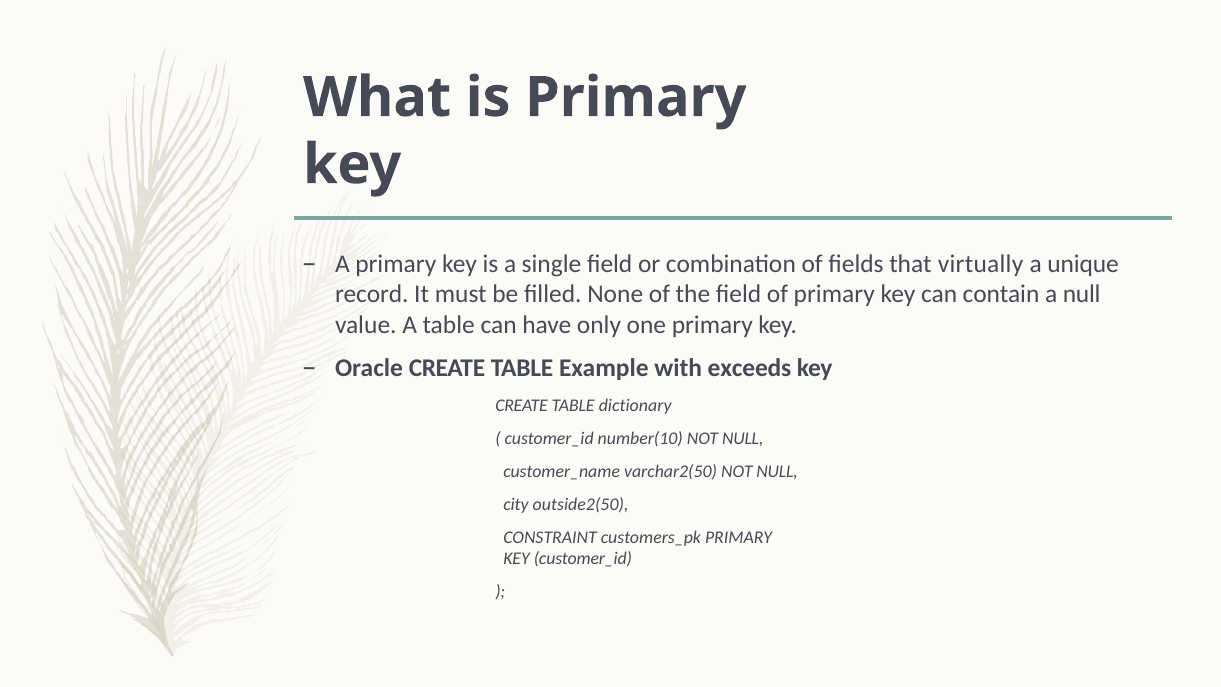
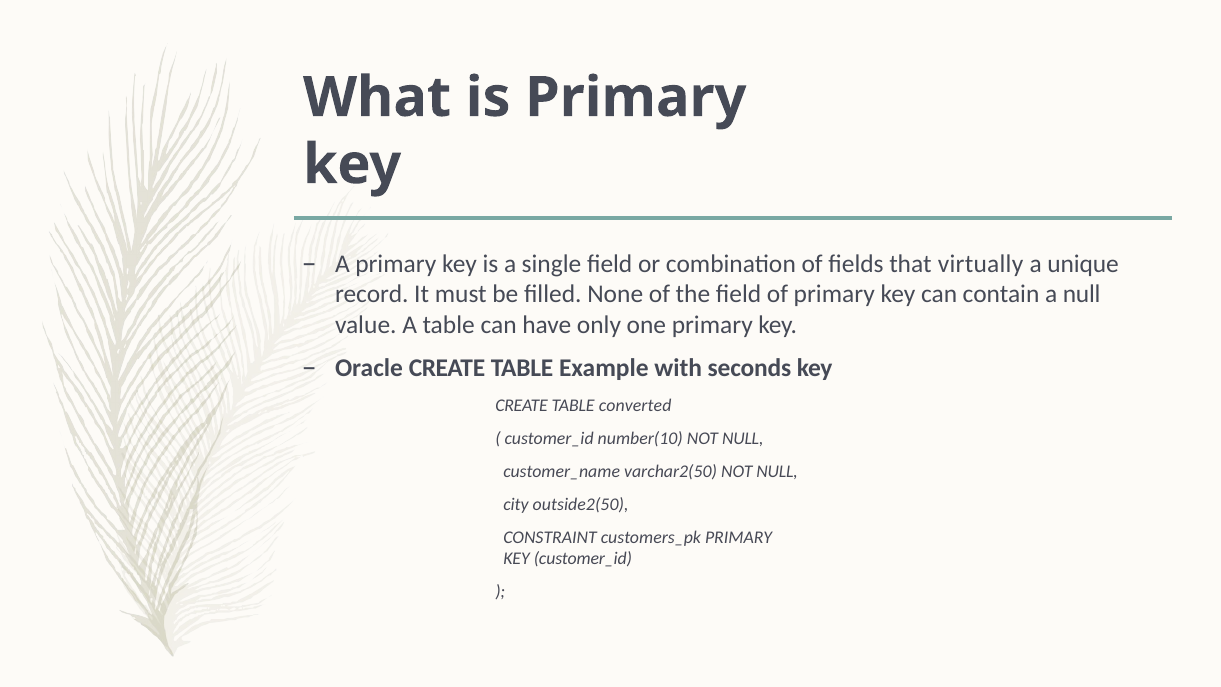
exceeds: exceeds -> seconds
dictionary: dictionary -> converted
